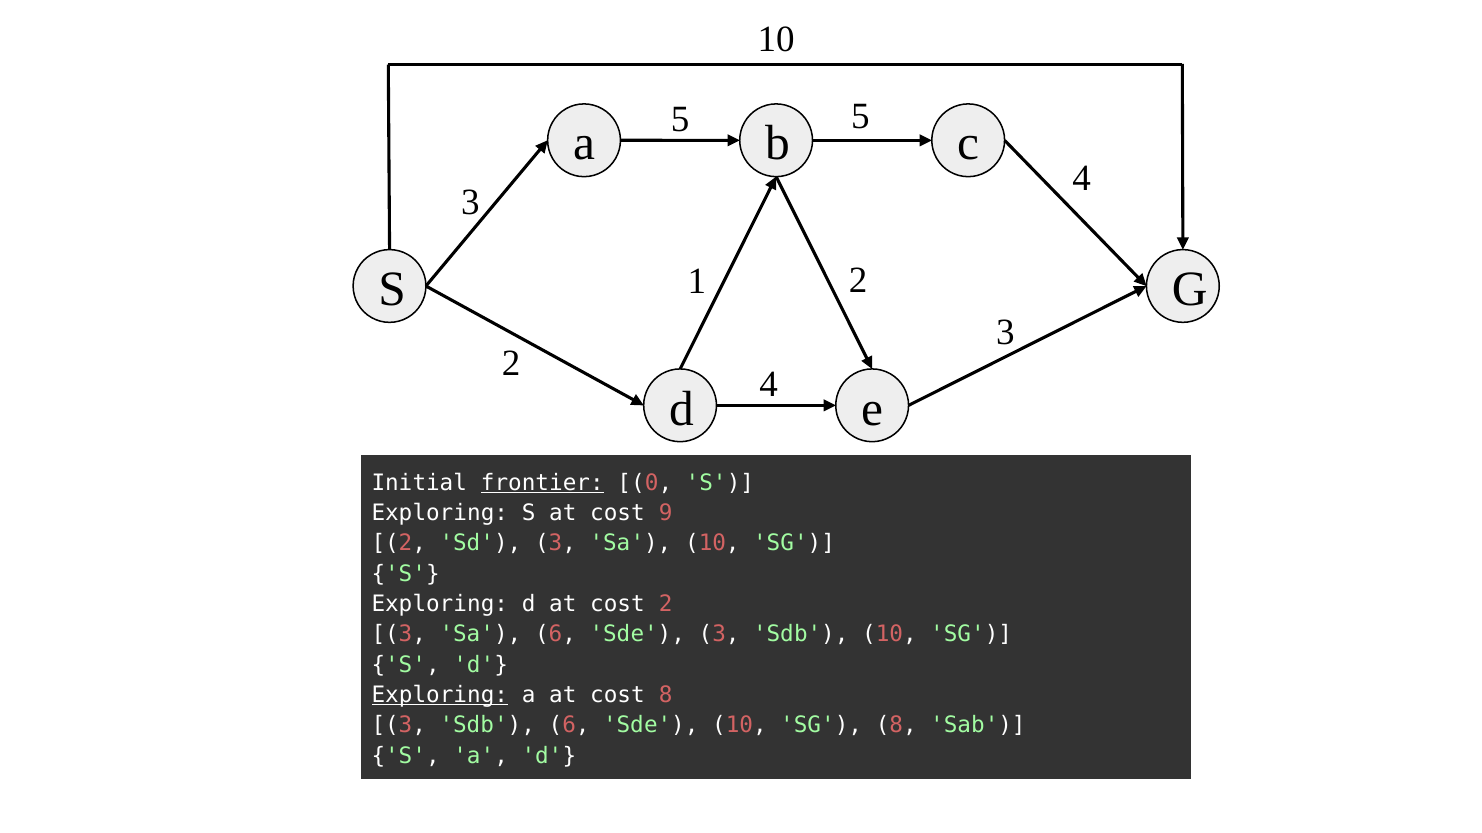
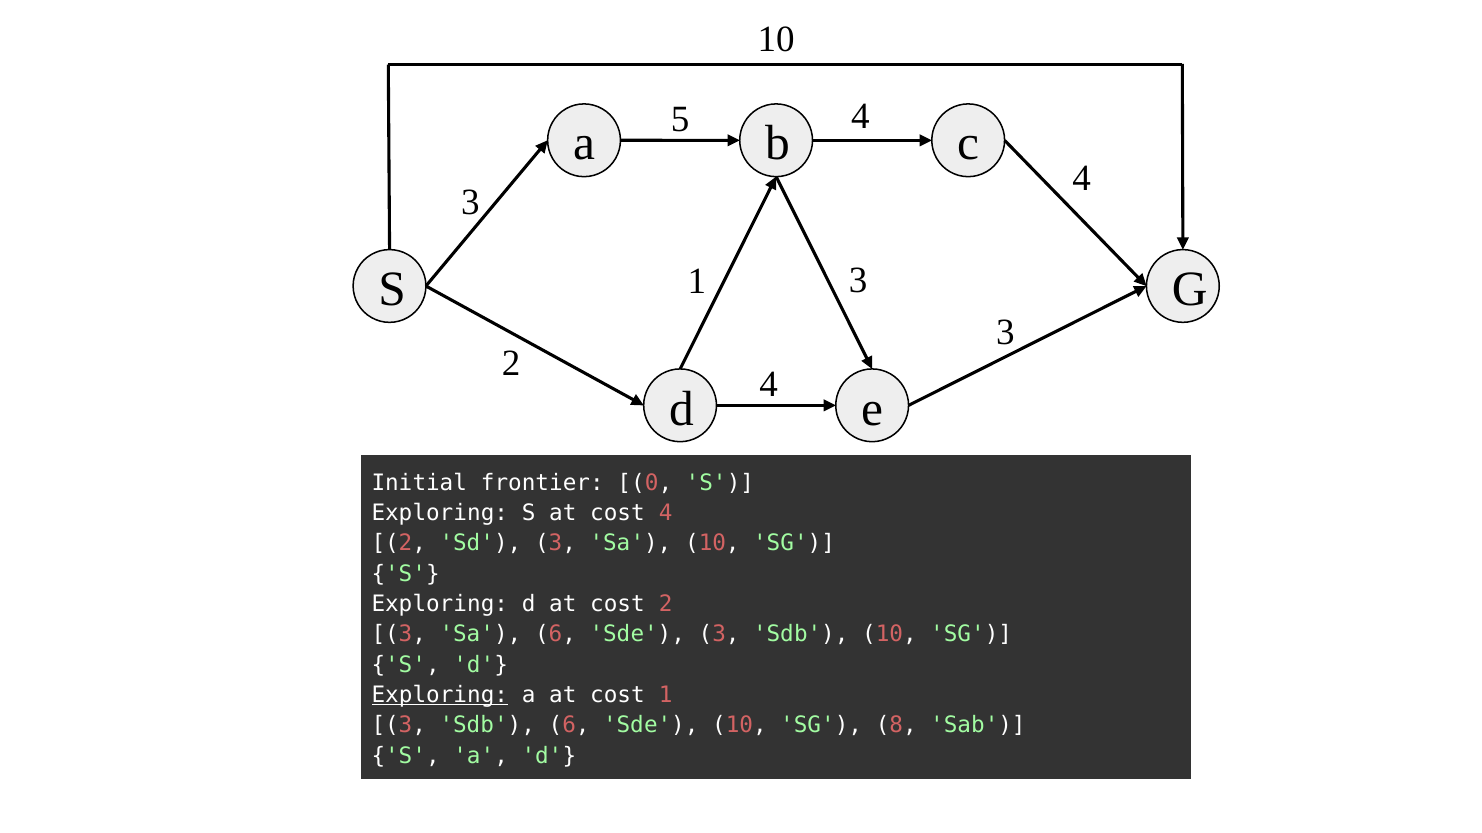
5 5: 5 -> 4
2 at (858, 281): 2 -> 3
frontier underline: present -> none
cost 9: 9 -> 4
cost 8: 8 -> 1
